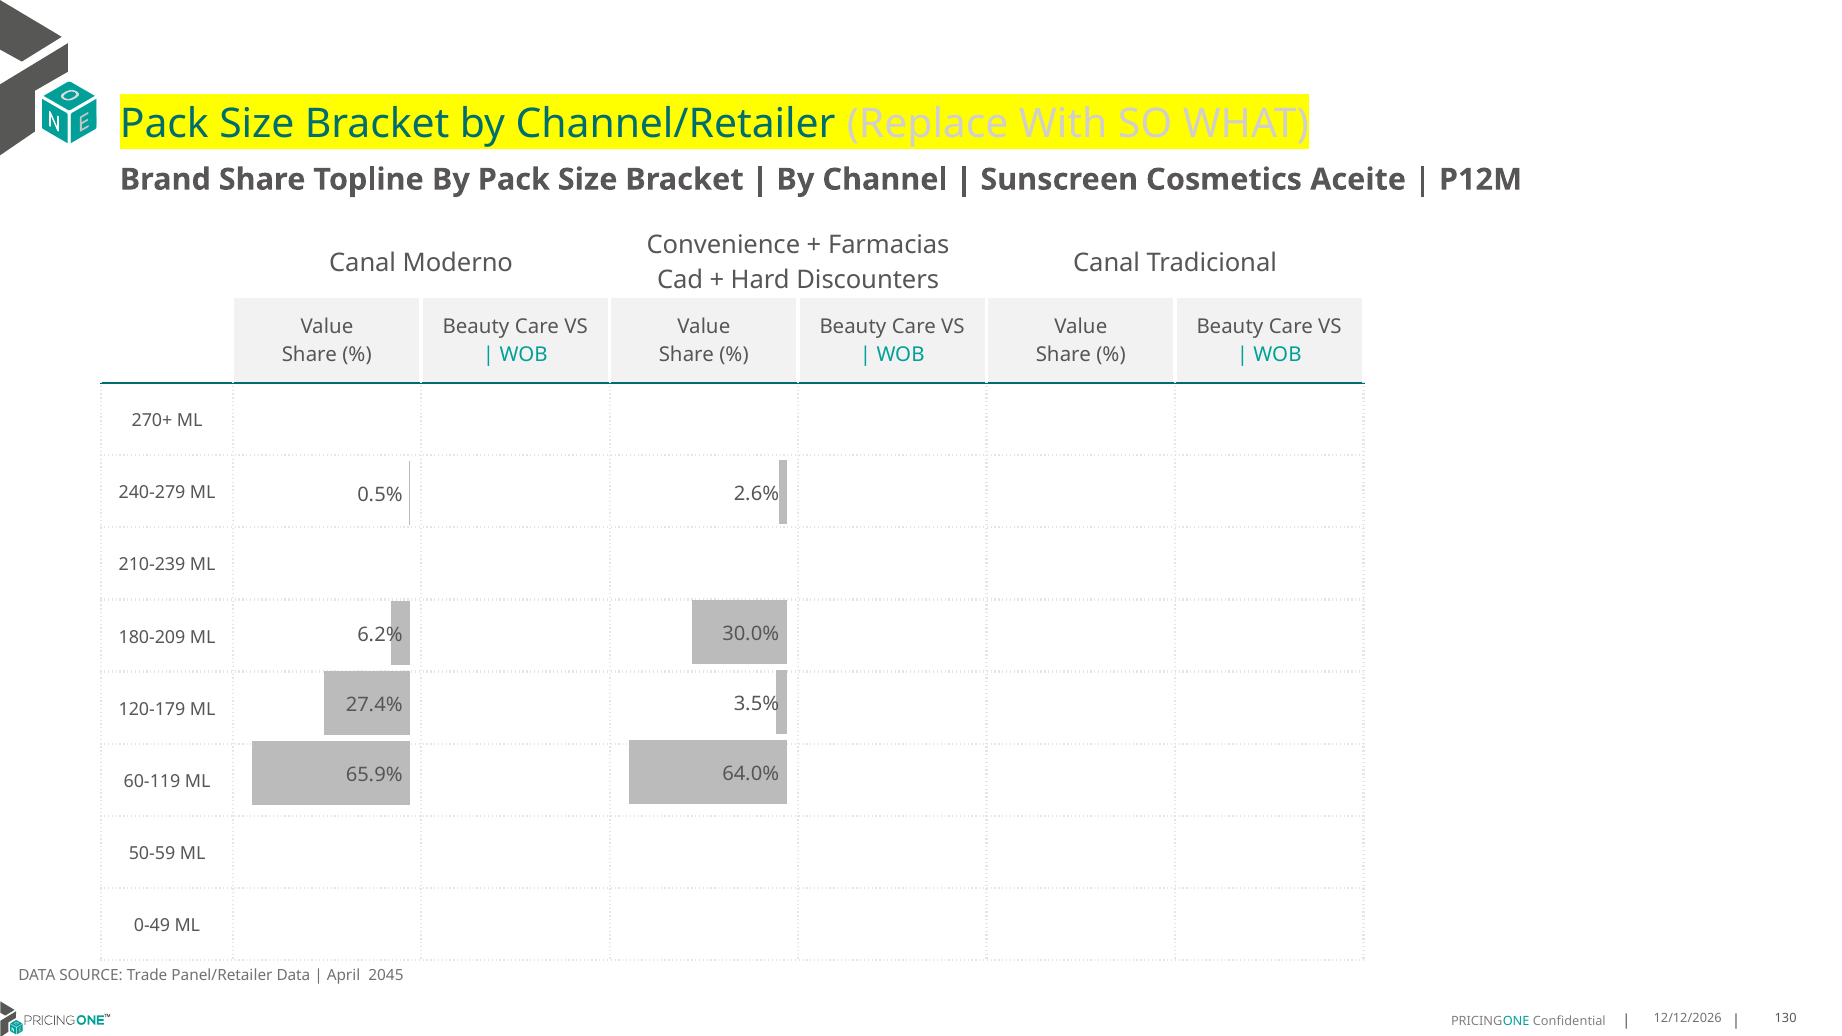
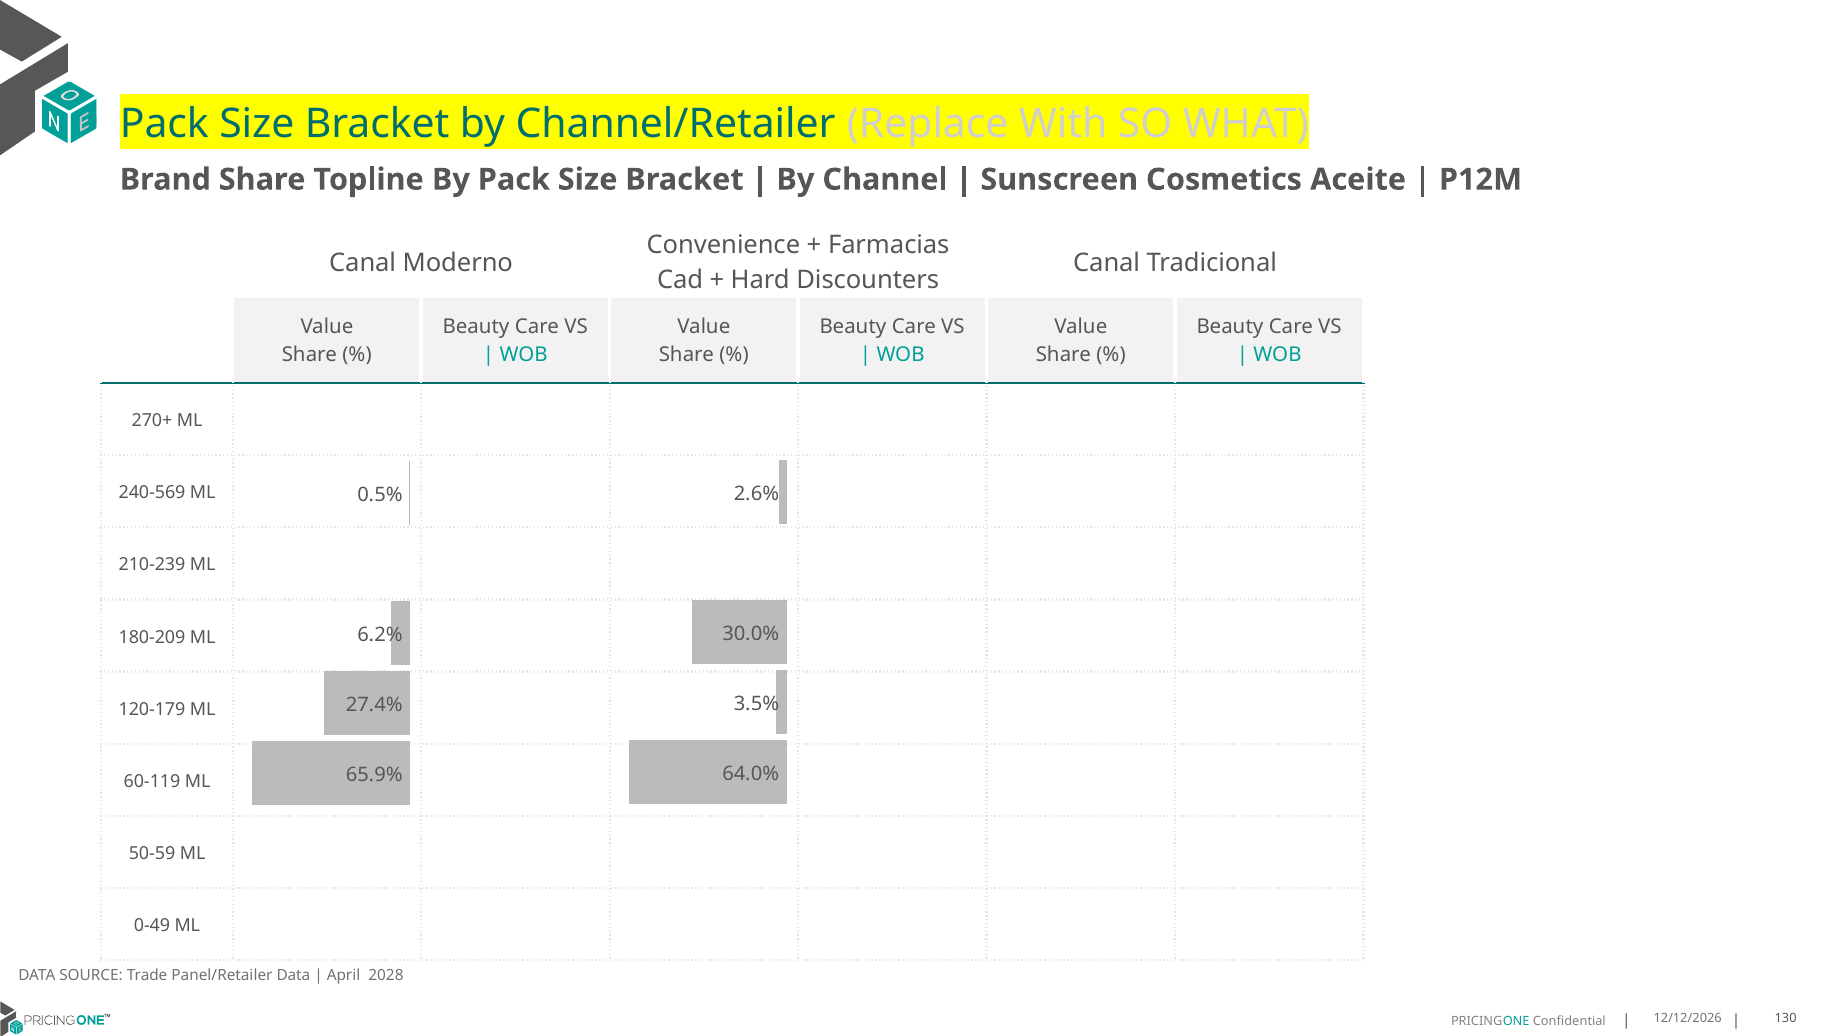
240-279: 240-279 -> 240-569
2045: 2045 -> 2028
